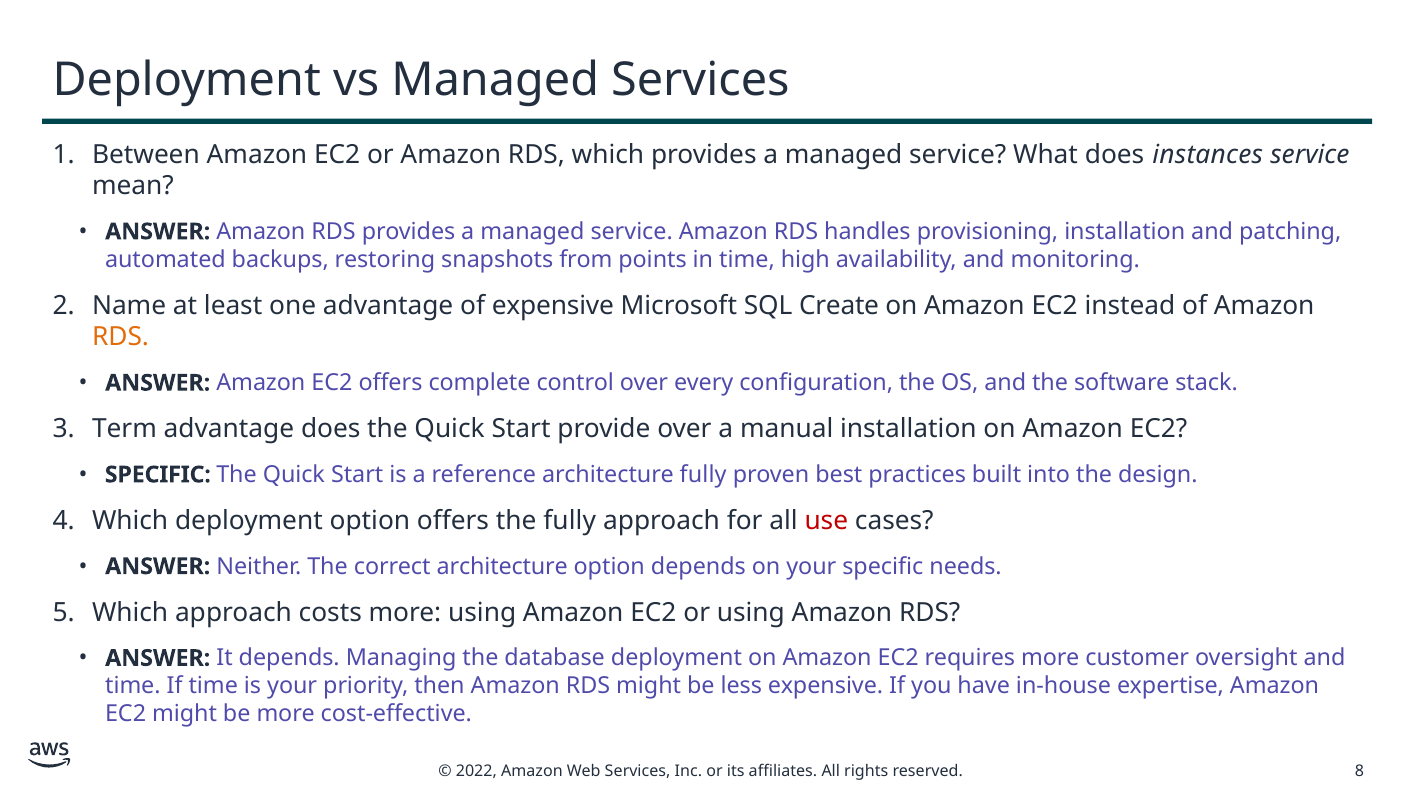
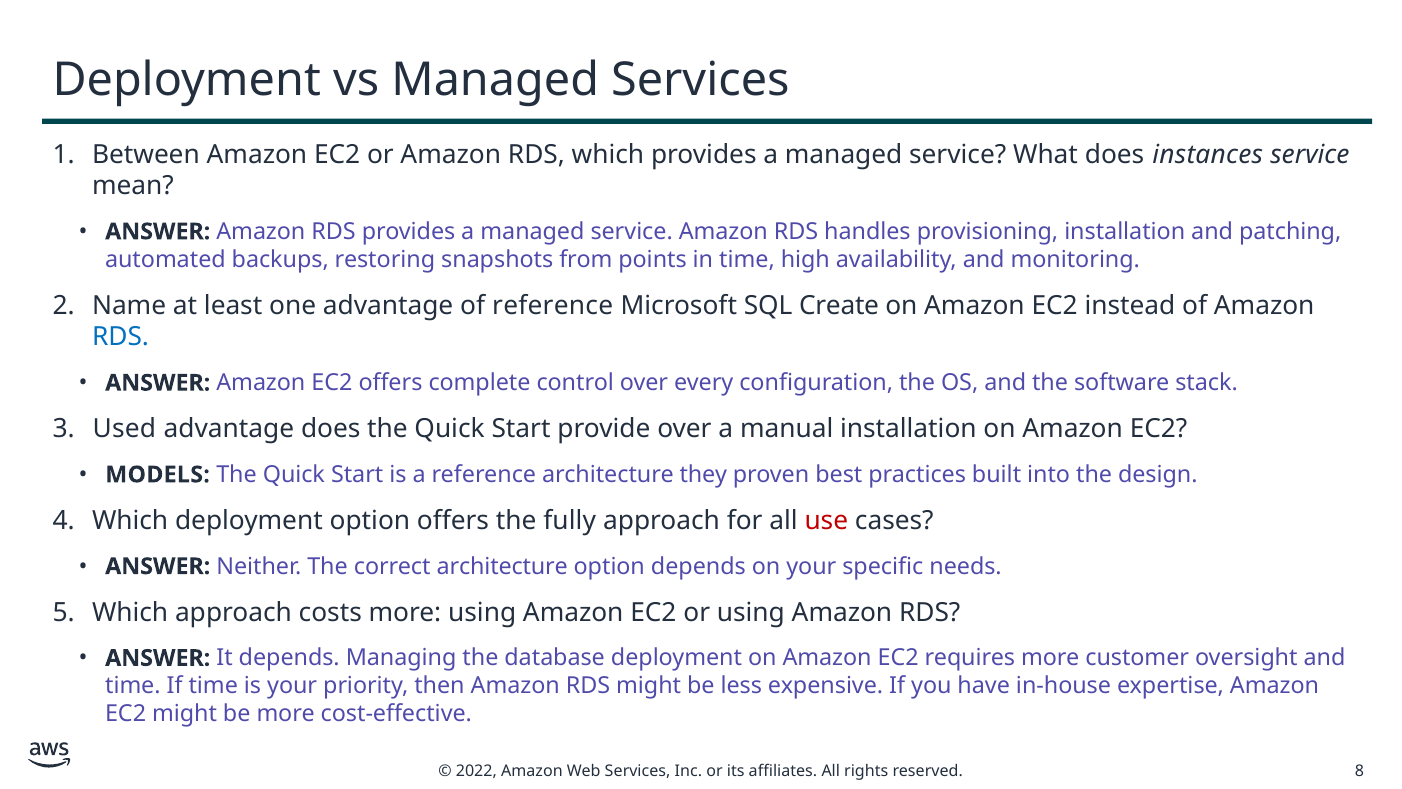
of expensive: expensive -> reference
RDS at (121, 337) colour: orange -> blue
Term: Term -> Used
SPECIFIC at (158, 474): SPECIFIC -> MODELS
architecture fully: fully -> they
